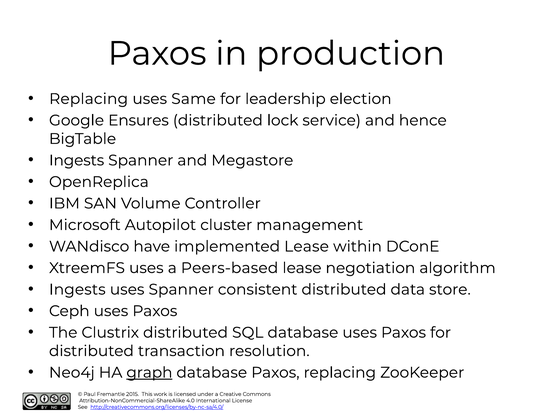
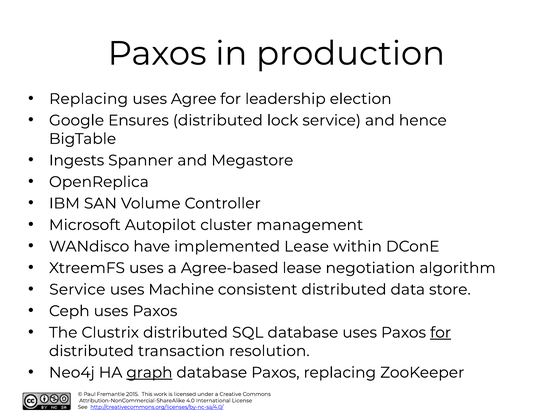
Same: Same -> Agree
Peers-based: Peers-based -> Agree-based
Ingests at (77, 289): Ingests -> Service
uses Spanner: Spanner -> Machine
for at (441, 332) underline: none -> present
